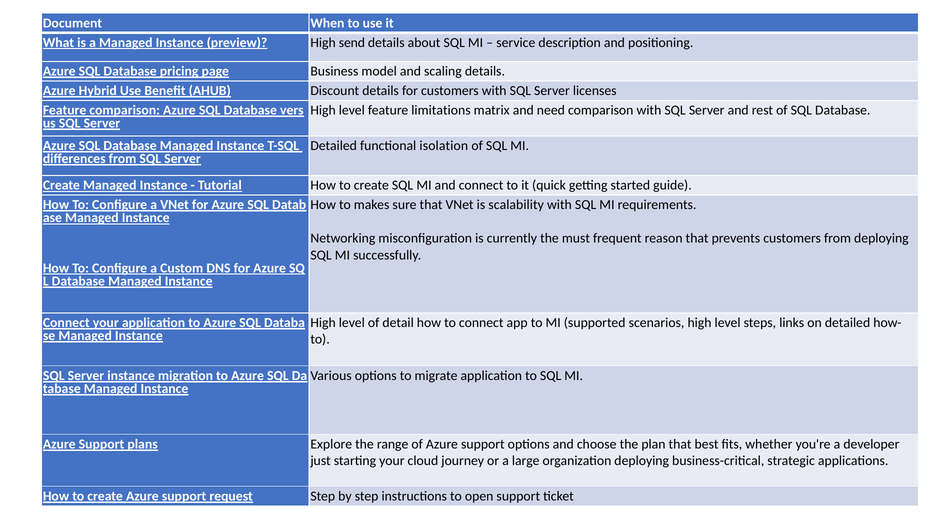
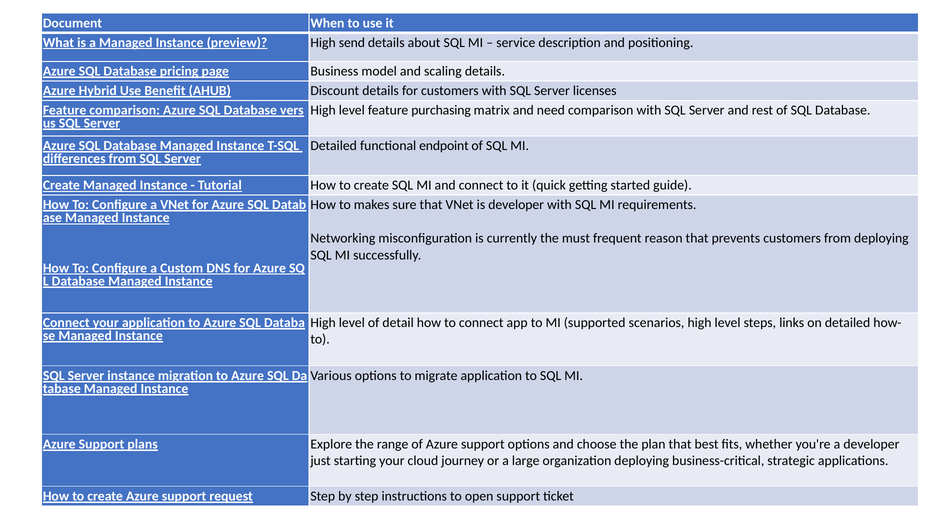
limitations: limitations -> purchasing
isolation: isolation -> endpoint
is scalability: scalability -> developer
